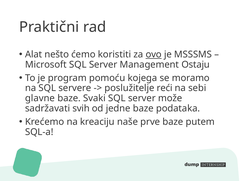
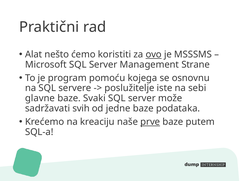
Ostaju: Ostaju -> Strane
moramo: moramo -> osnovnu
reći: reći -> iste
prve underline: none -> present
